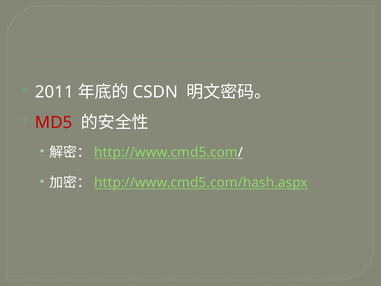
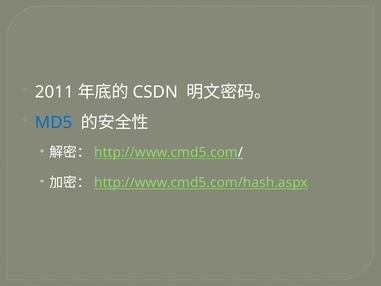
MD5 colour: red -> blue
